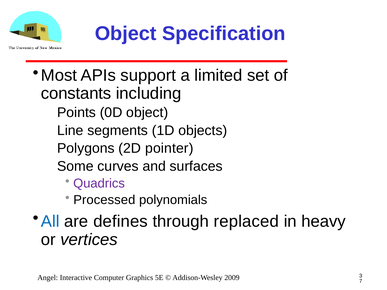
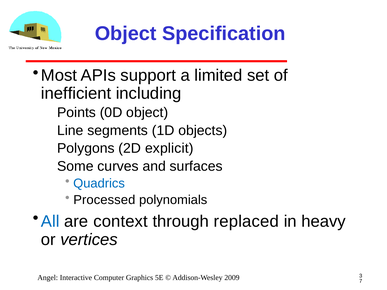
constants: constants -> inefficient
pointer: pointer -> explicit
Quadrics colour: purple -> blue
defines: defines -> context
